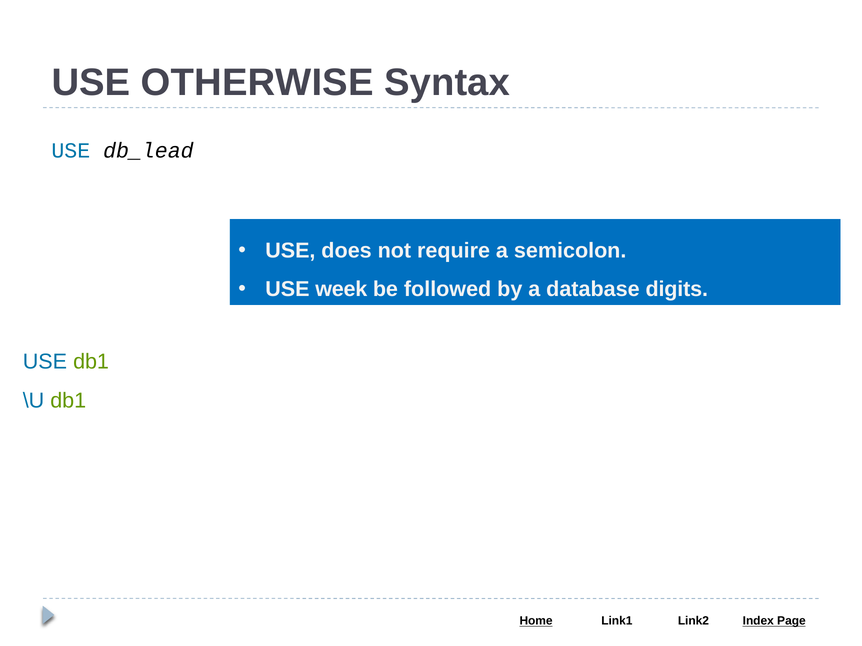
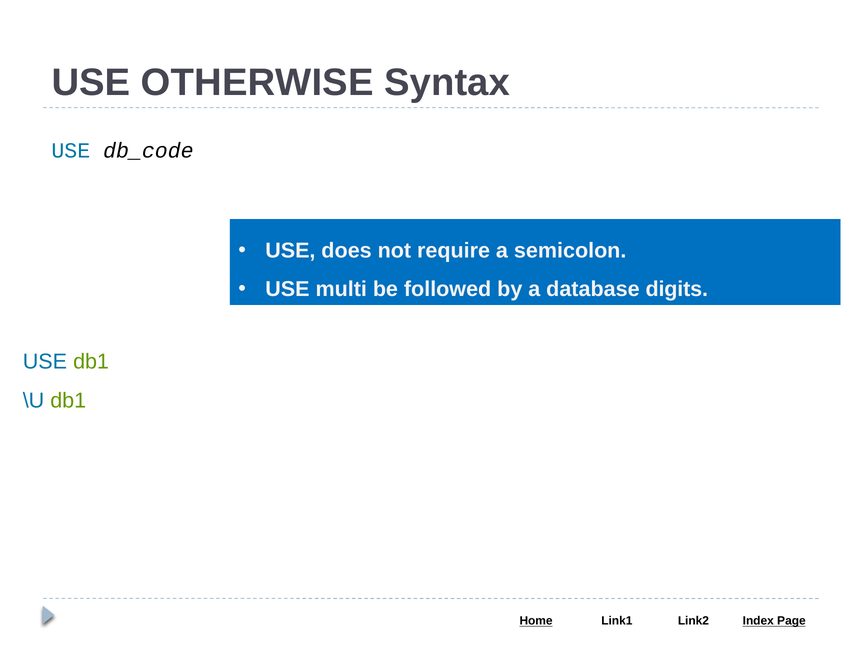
db_lead: db_lead -> db_code
week: week -> multi
